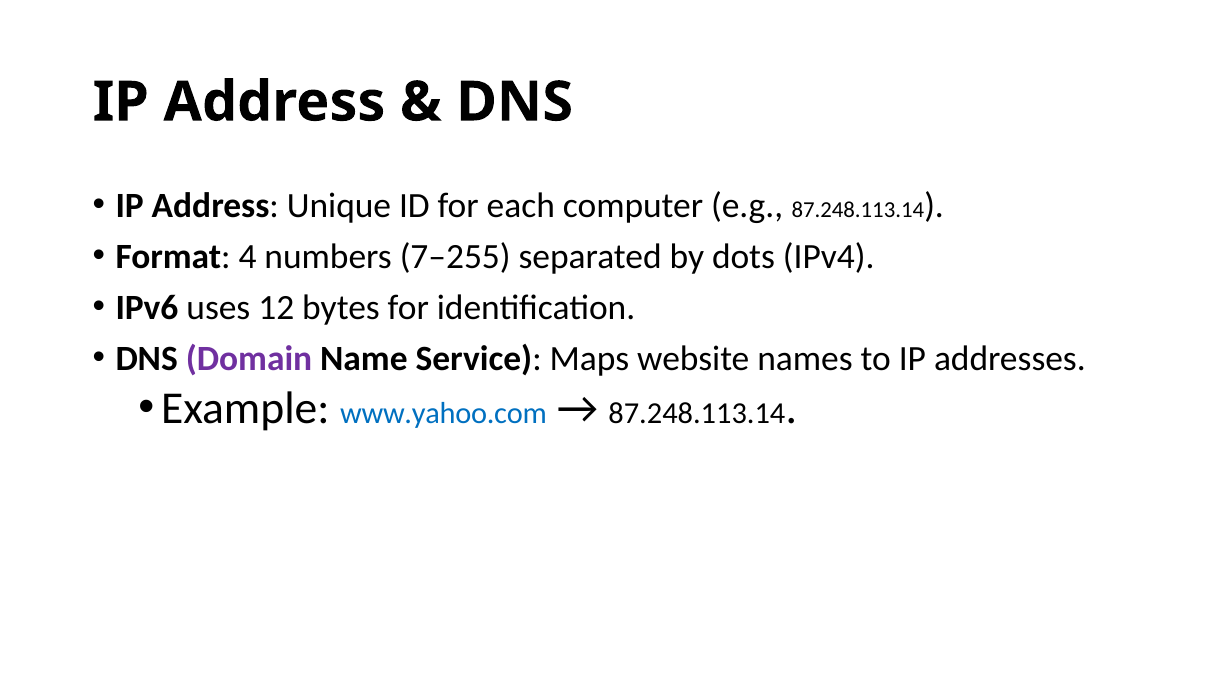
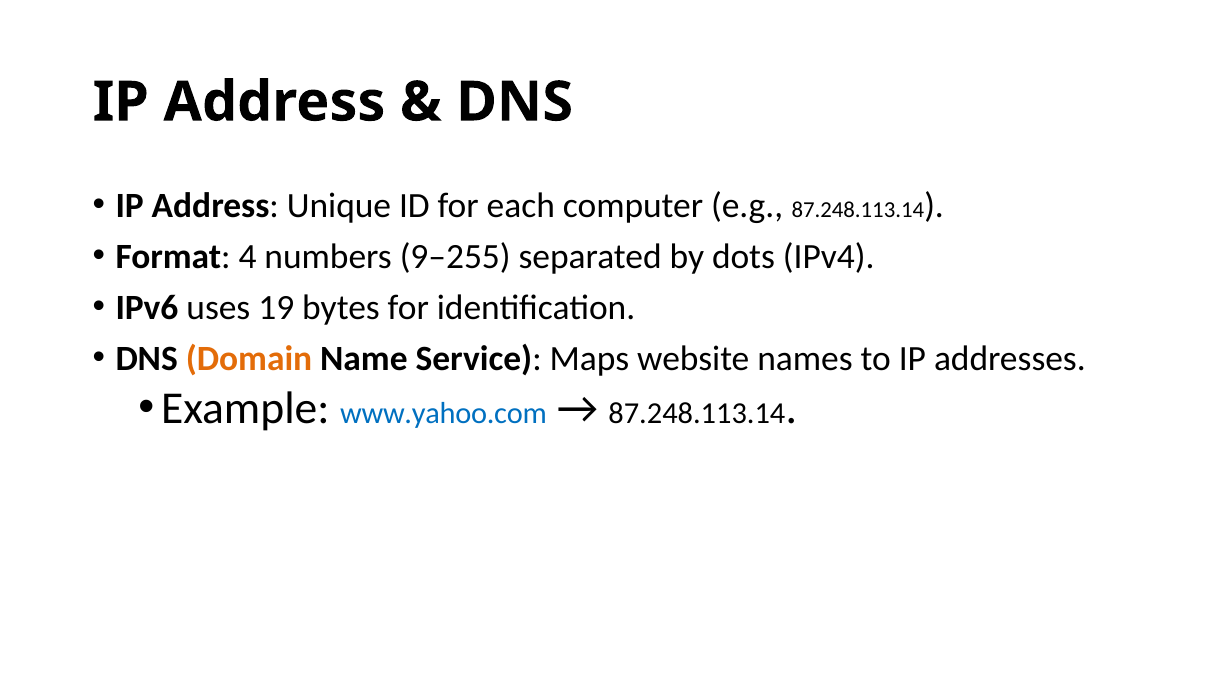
7–255: 7–255 -> 9–255
12: 12 -> 19
Domain colour: purple -> orange
